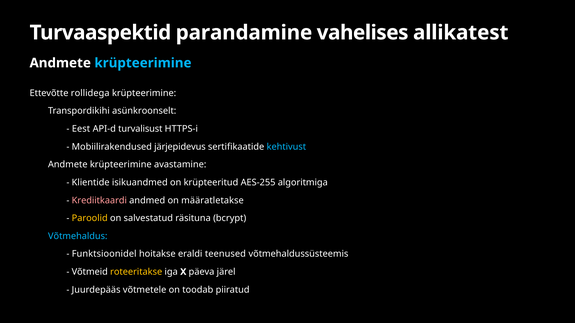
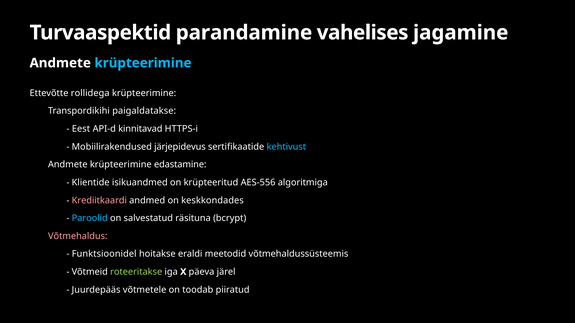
allikatest: allikatest -> jagamine
asünkroonselt: asünkroonselt -> paigaldatakse
turvalisust: turvalisust -> kinnitavad
avastamine: avastamine -> edastamine
AES-255: AES-255 -> AES-556
määratletakse: määratletakse -> keskkondades
Paroolid colour: yellow -> light blue
Võtmehaldus colour: light blue -> pink
teenused: teenused -> meetodid
roteeritakse colour: yellow -> light green
